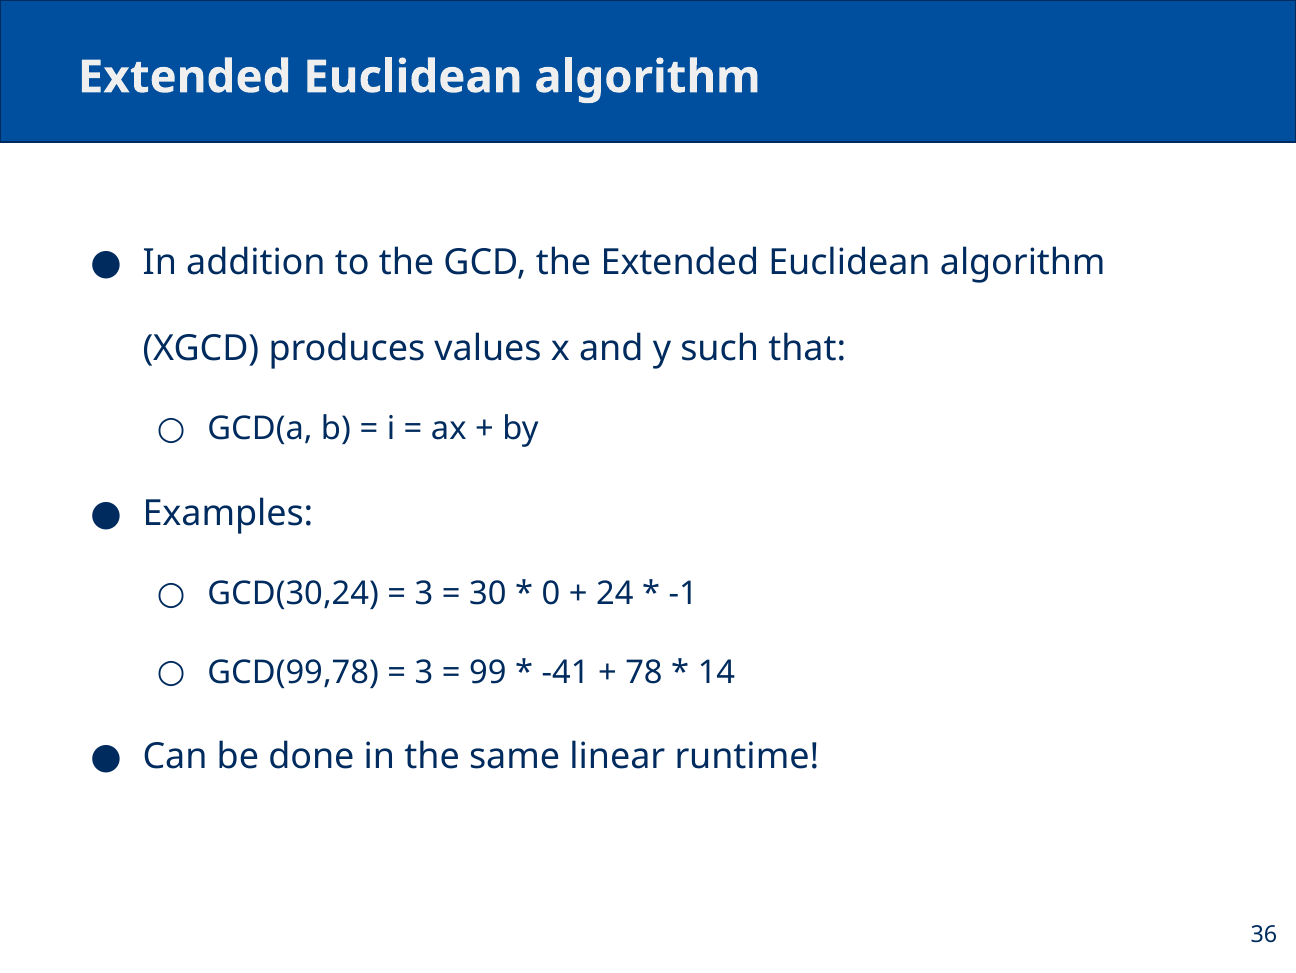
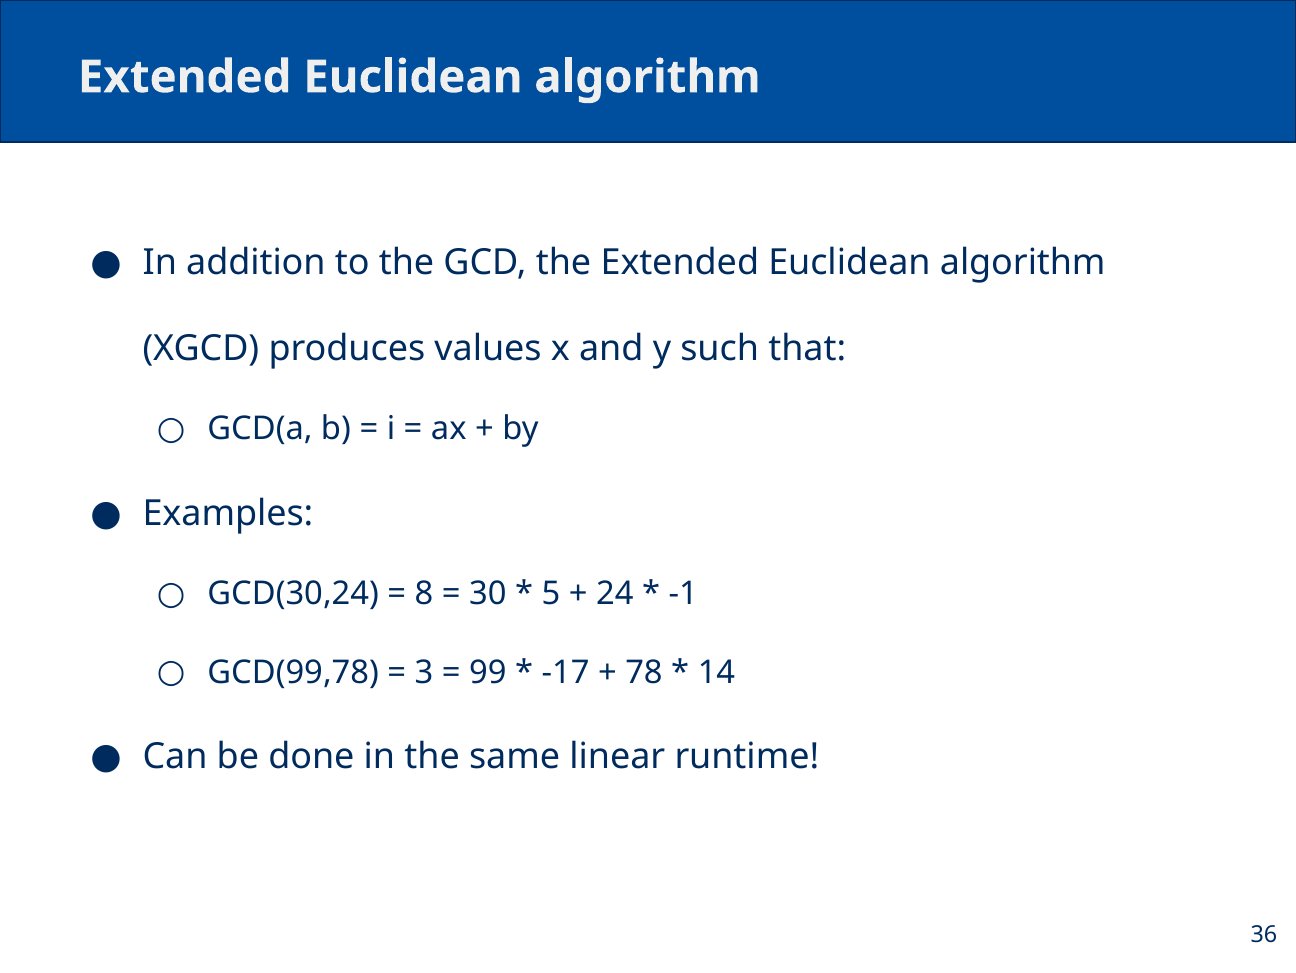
3 at (424, 594): 3 -> 8
0: 0 -> 5
-41: -41 -> -17
